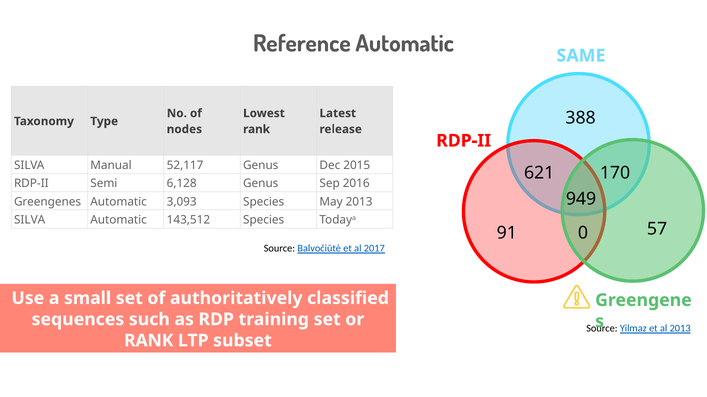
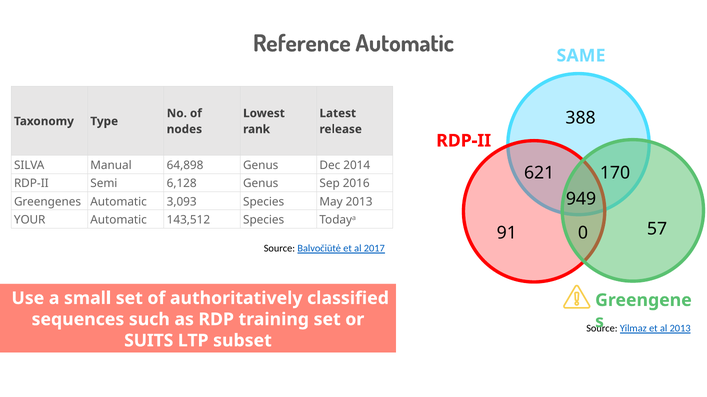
52,117: 52,117 -> 64,898
2015: 2015 -> 2014
SILVA at (30, 220): SILVA -> YOUR
RANK at (149, 341): RANK -> SUITS
